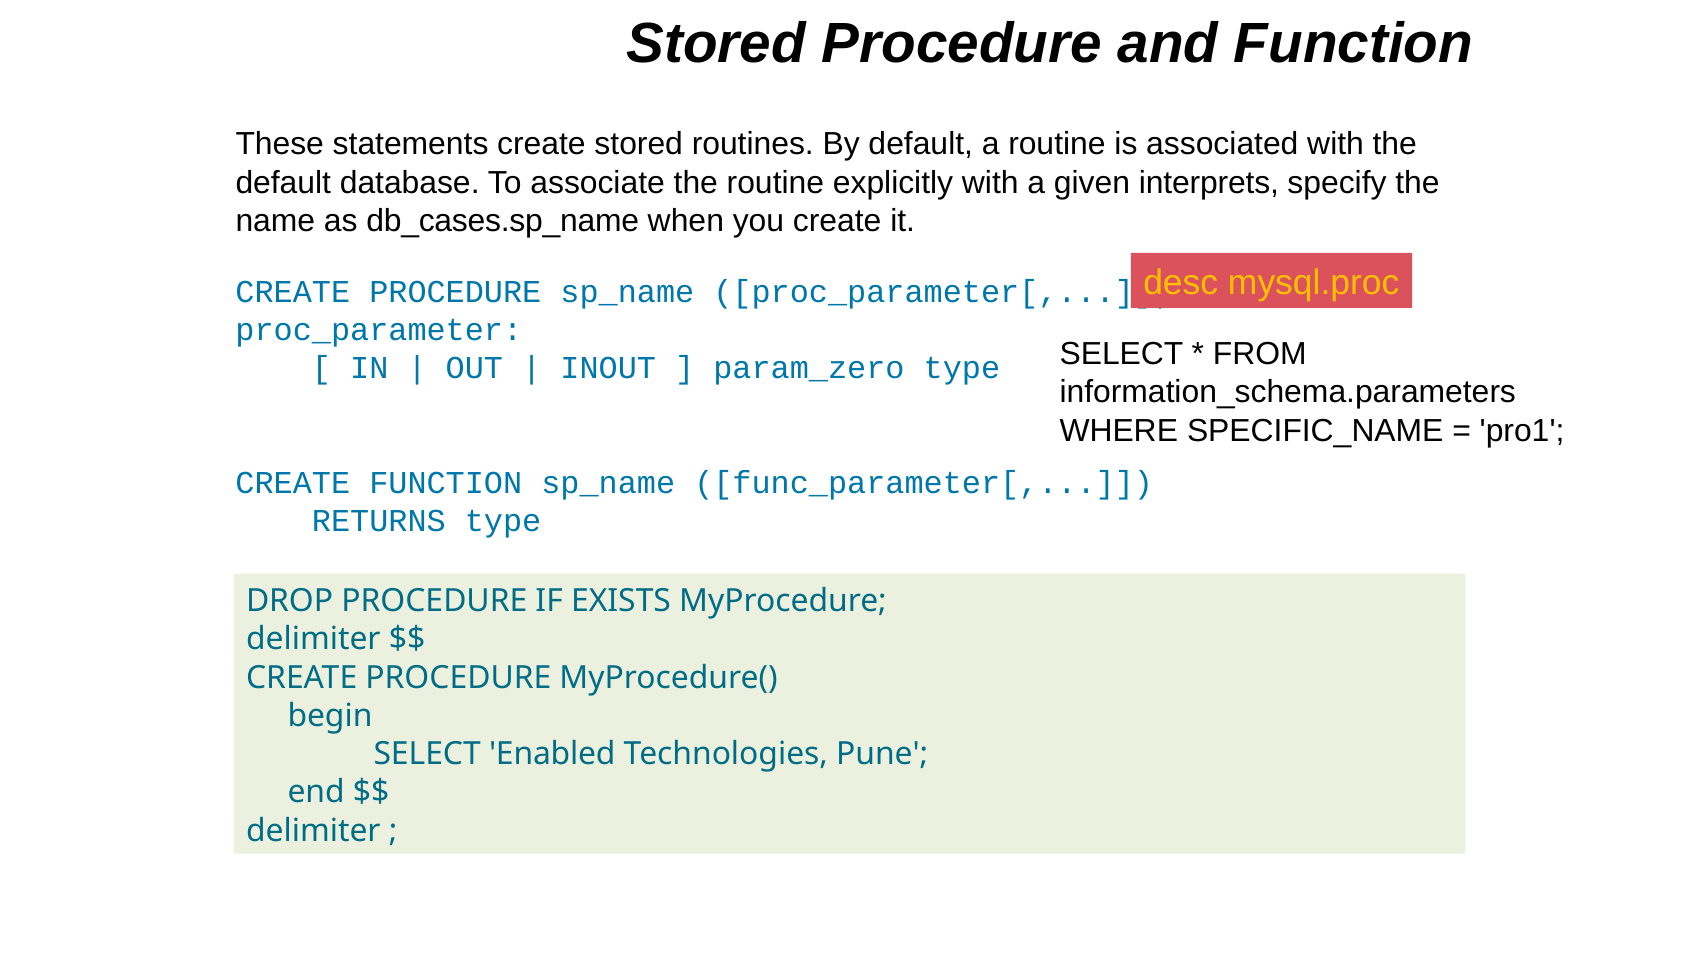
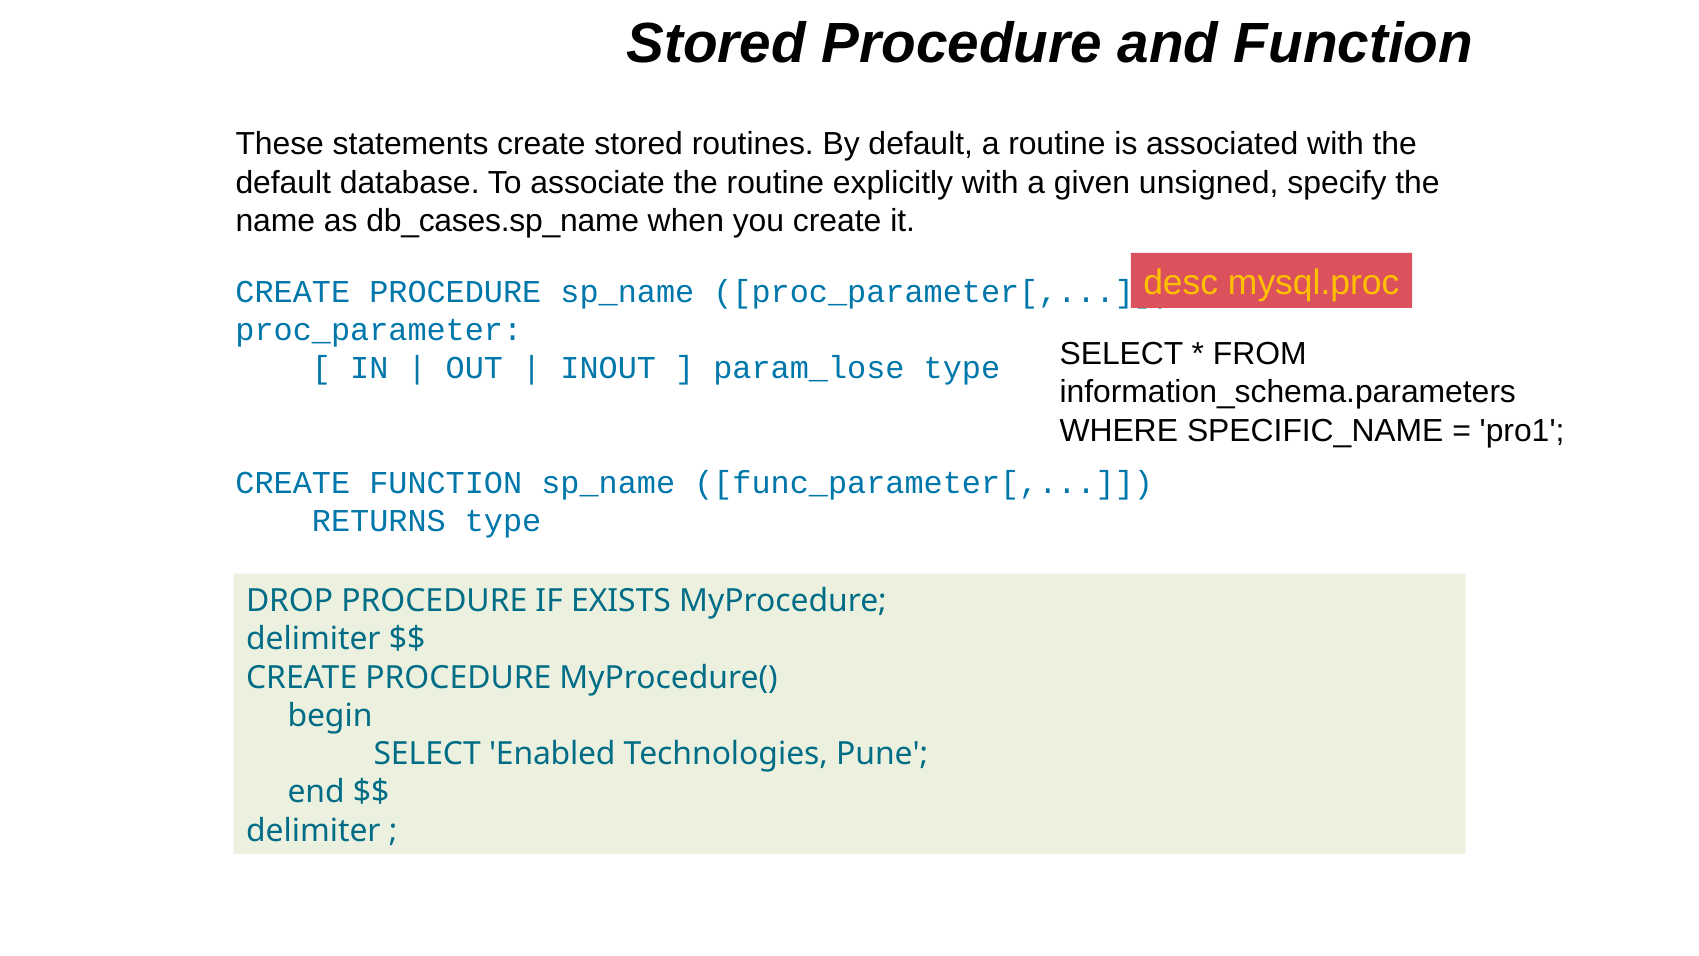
interprets: interprets -> unsigned
param_zero: param_zero -> param_lose
